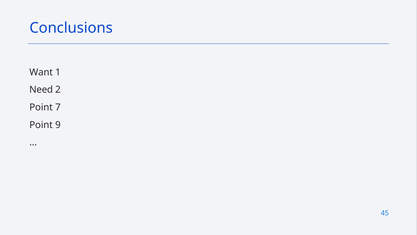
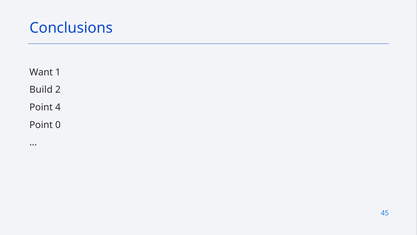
Need: Need -> Build
7: 7 -> 4
9: 9 -> 0
